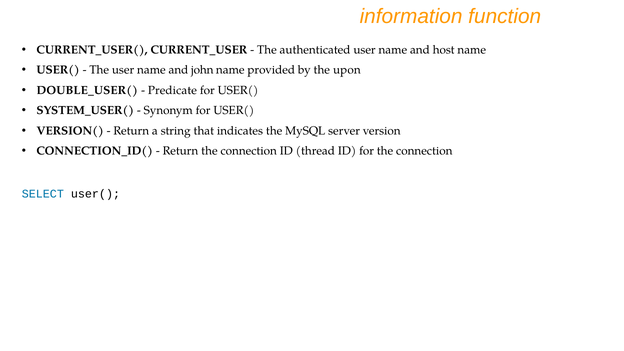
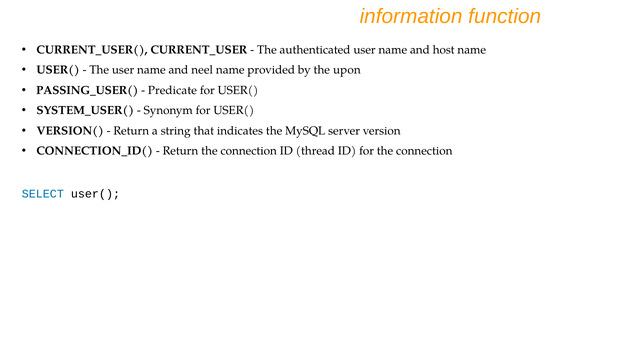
john: john -> neel
DOUBLE_USER(: DOUBLE_USER( -> PASSING_USER(
